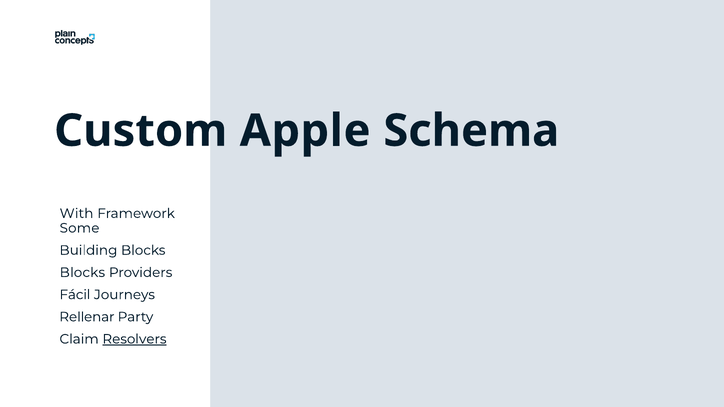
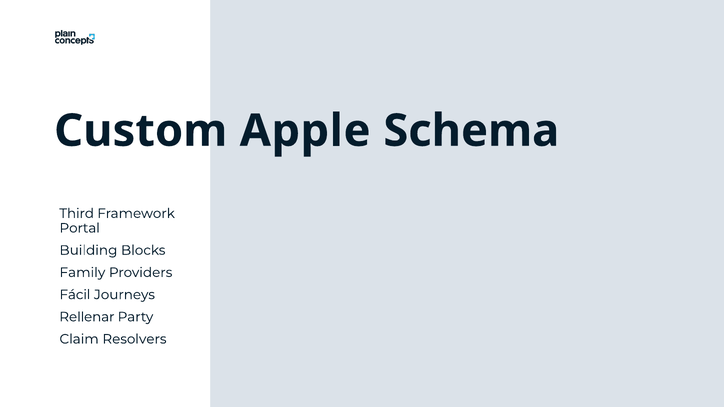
With: With -> Third
Some: Some -> Portal
Blocks at (82, 273): Blocks -> Family
Resolvers underline: present -> none
